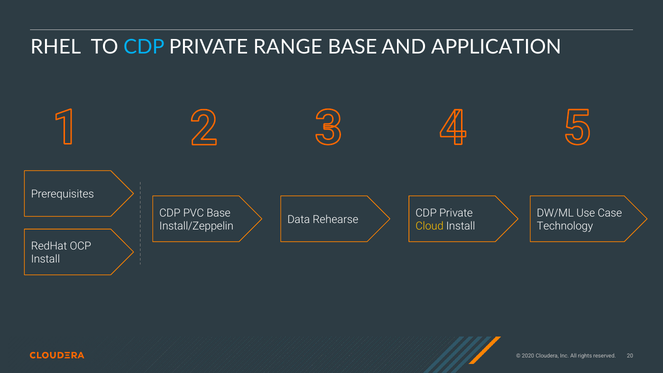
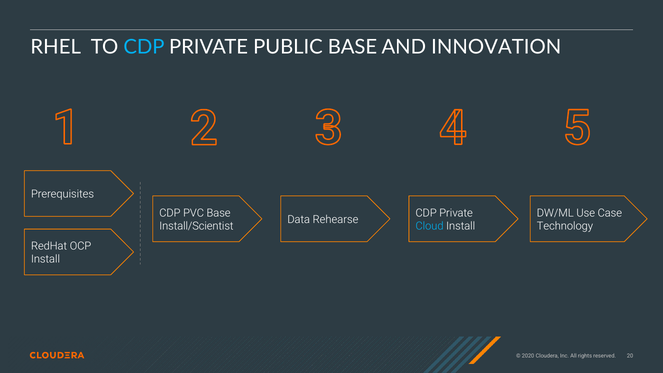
RANGE: RANGE -> PUBLIC
APPLICATION: APPLICATION -> INNOVATION
Install/Zeppelin: Install/Zeppelin -> Install/Scientist
Cloud colour: yellow -> light blue
